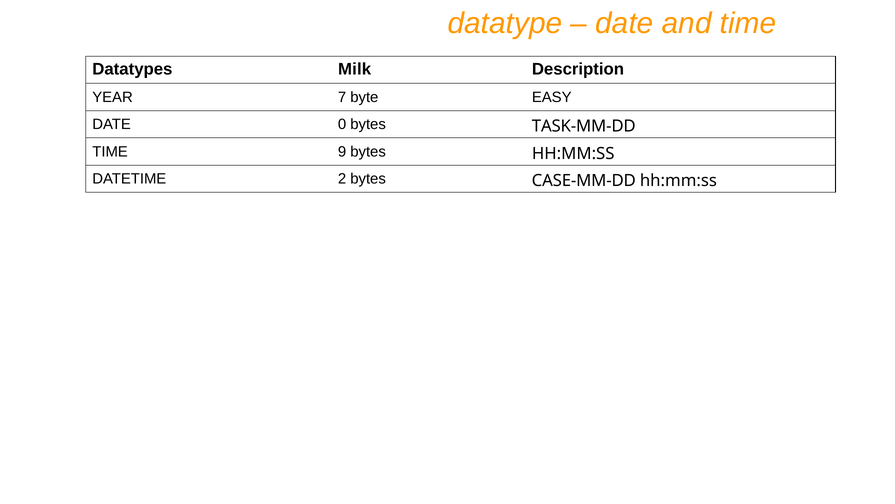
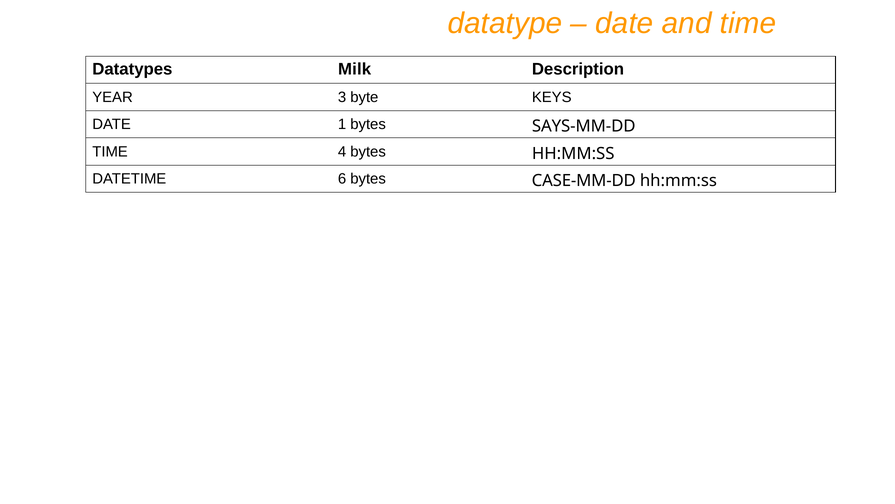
7: 7 -> 3
EASY: EASY -> KEYS
0: 0 -> 1
TASK-MM-DD: TASK-MM-DD -> SAYS-MM-DD
9: 9 -> 4
2: 2 -> 6
